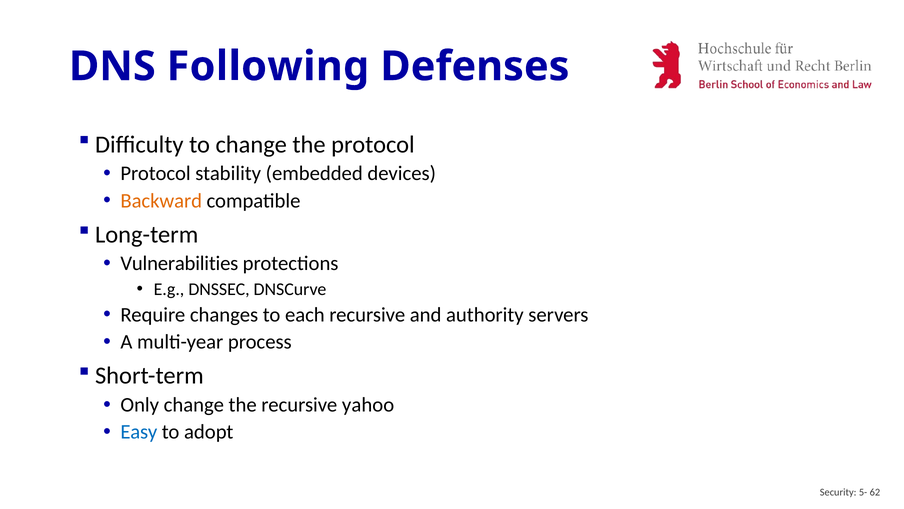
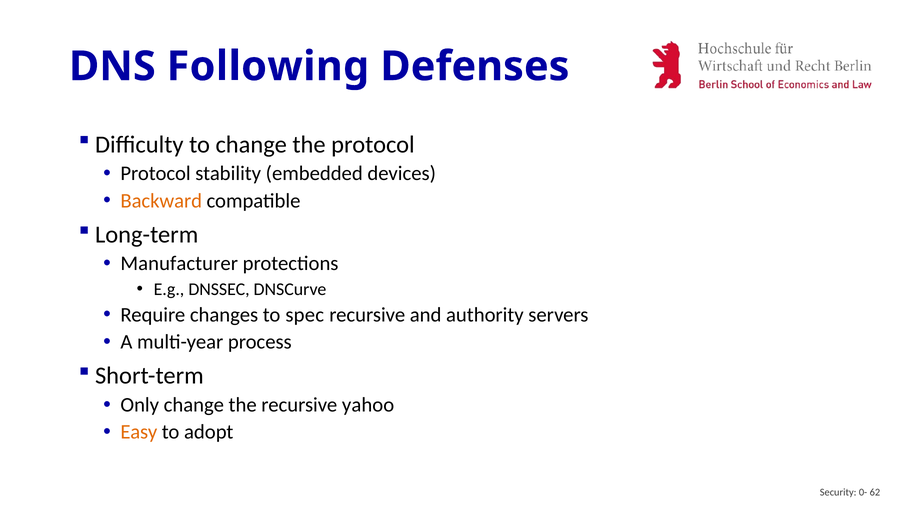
Vulnerabilities: Vulnerabilities -> Manufacturer
each: each -> spec
Easy colour: blue -> orange
5-: 5- -> 0-
